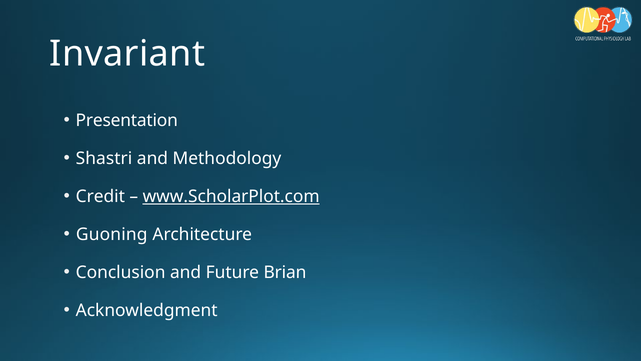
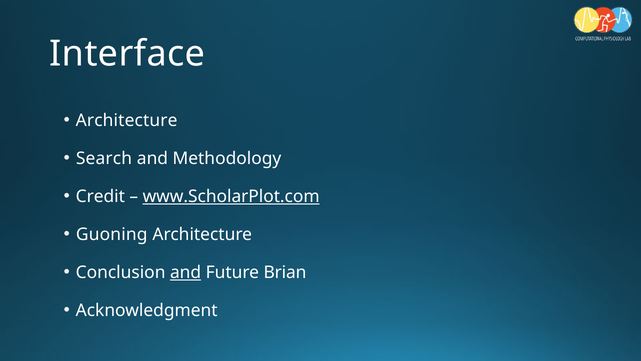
Invariant: Invariant -> Interface
Presentation at (127, 120): Presentation -> Architecture
Shastri: Shastri -> Search
and at (186, 272) underline: none -> present
